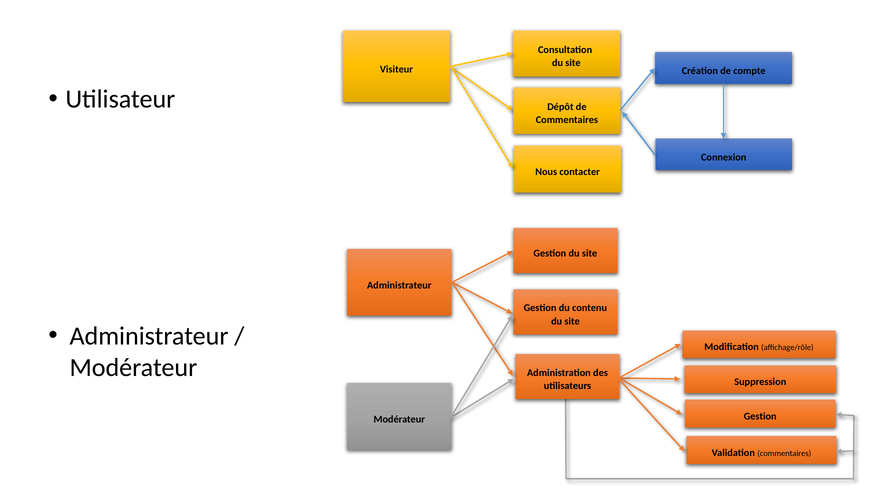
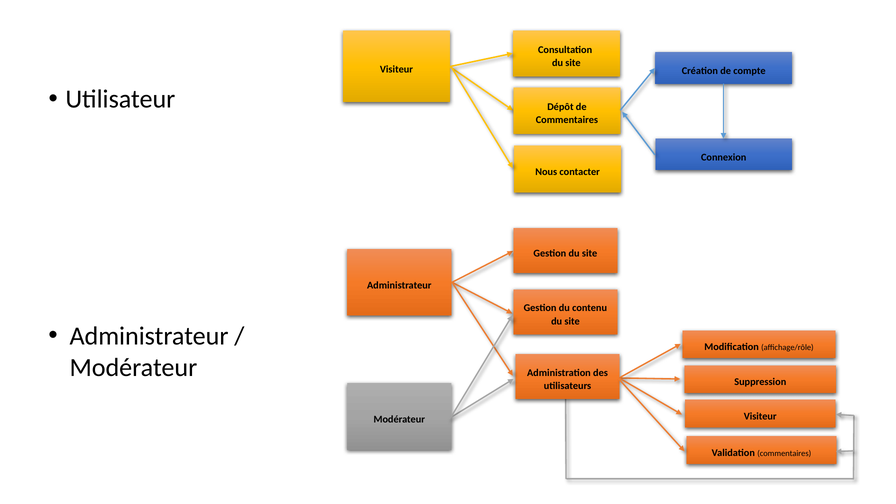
Gestion at (760, 416): Gestion -> Visiteur
